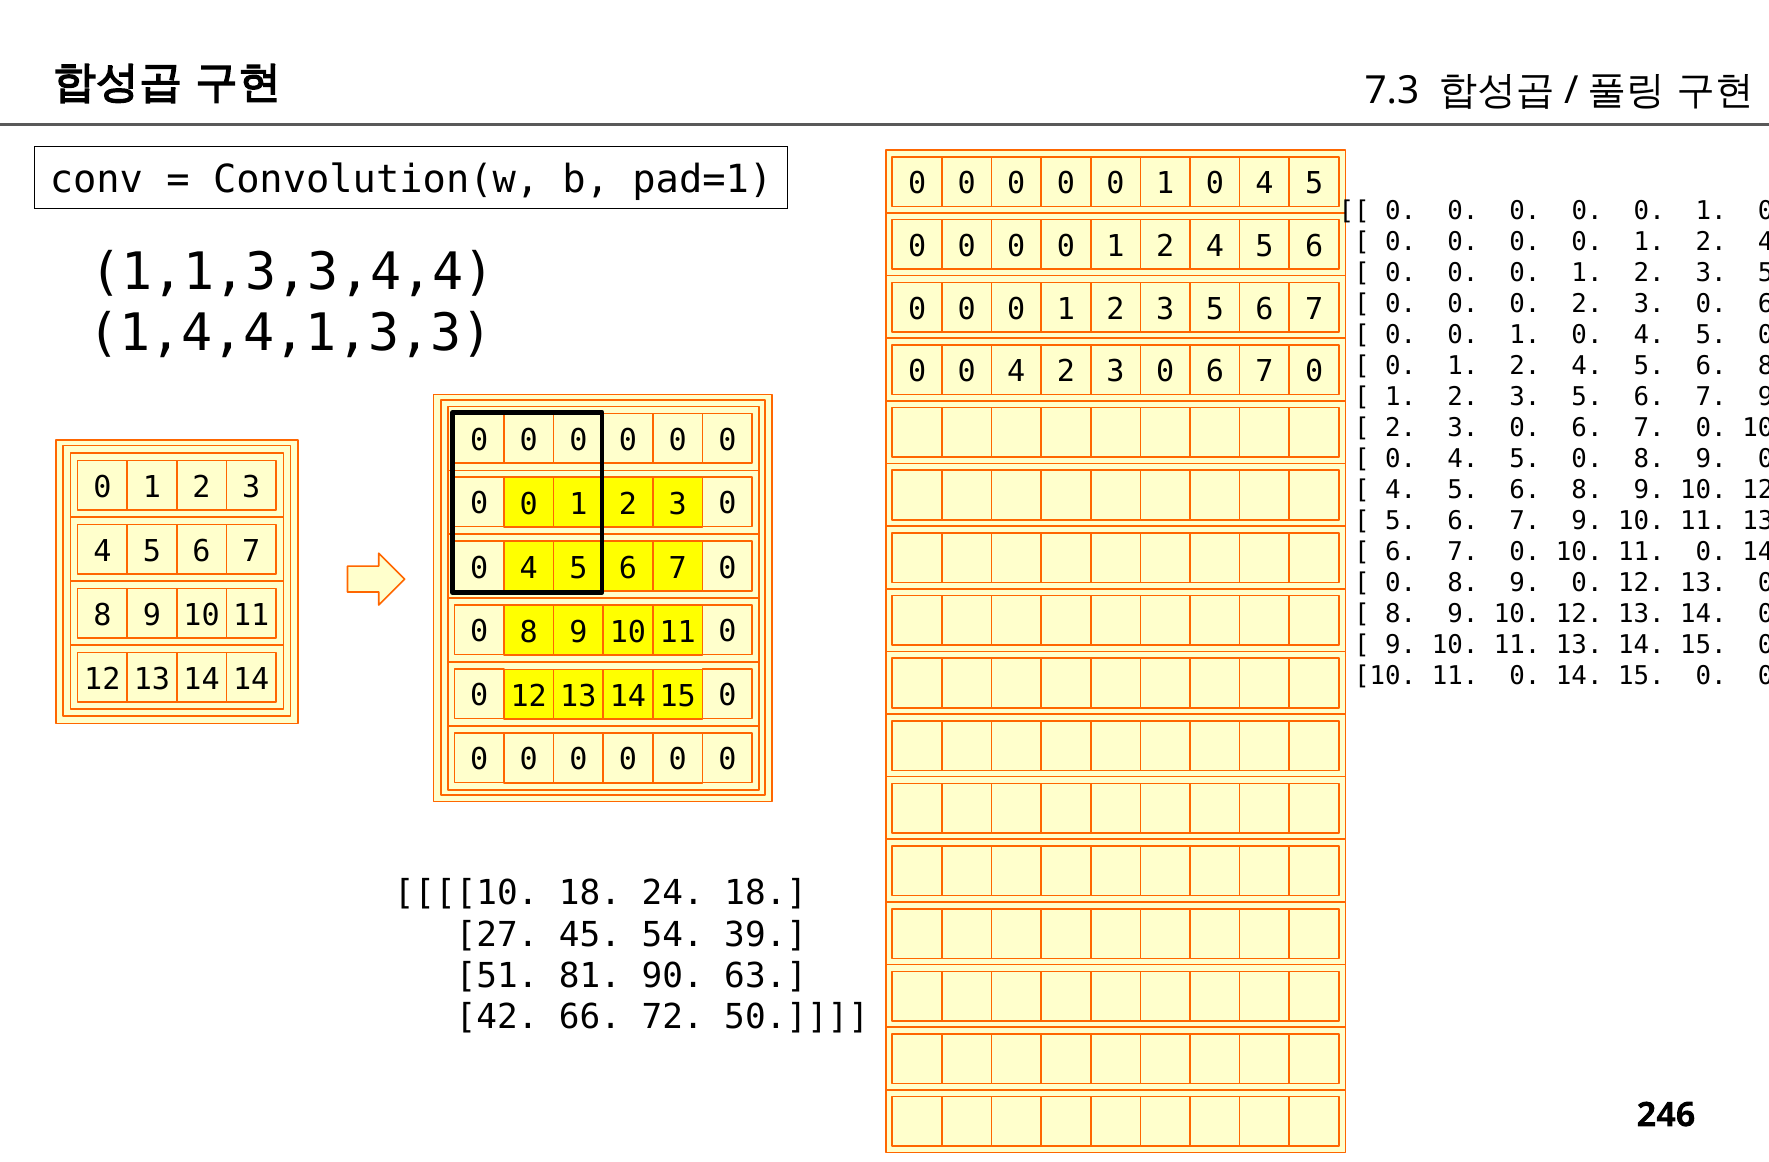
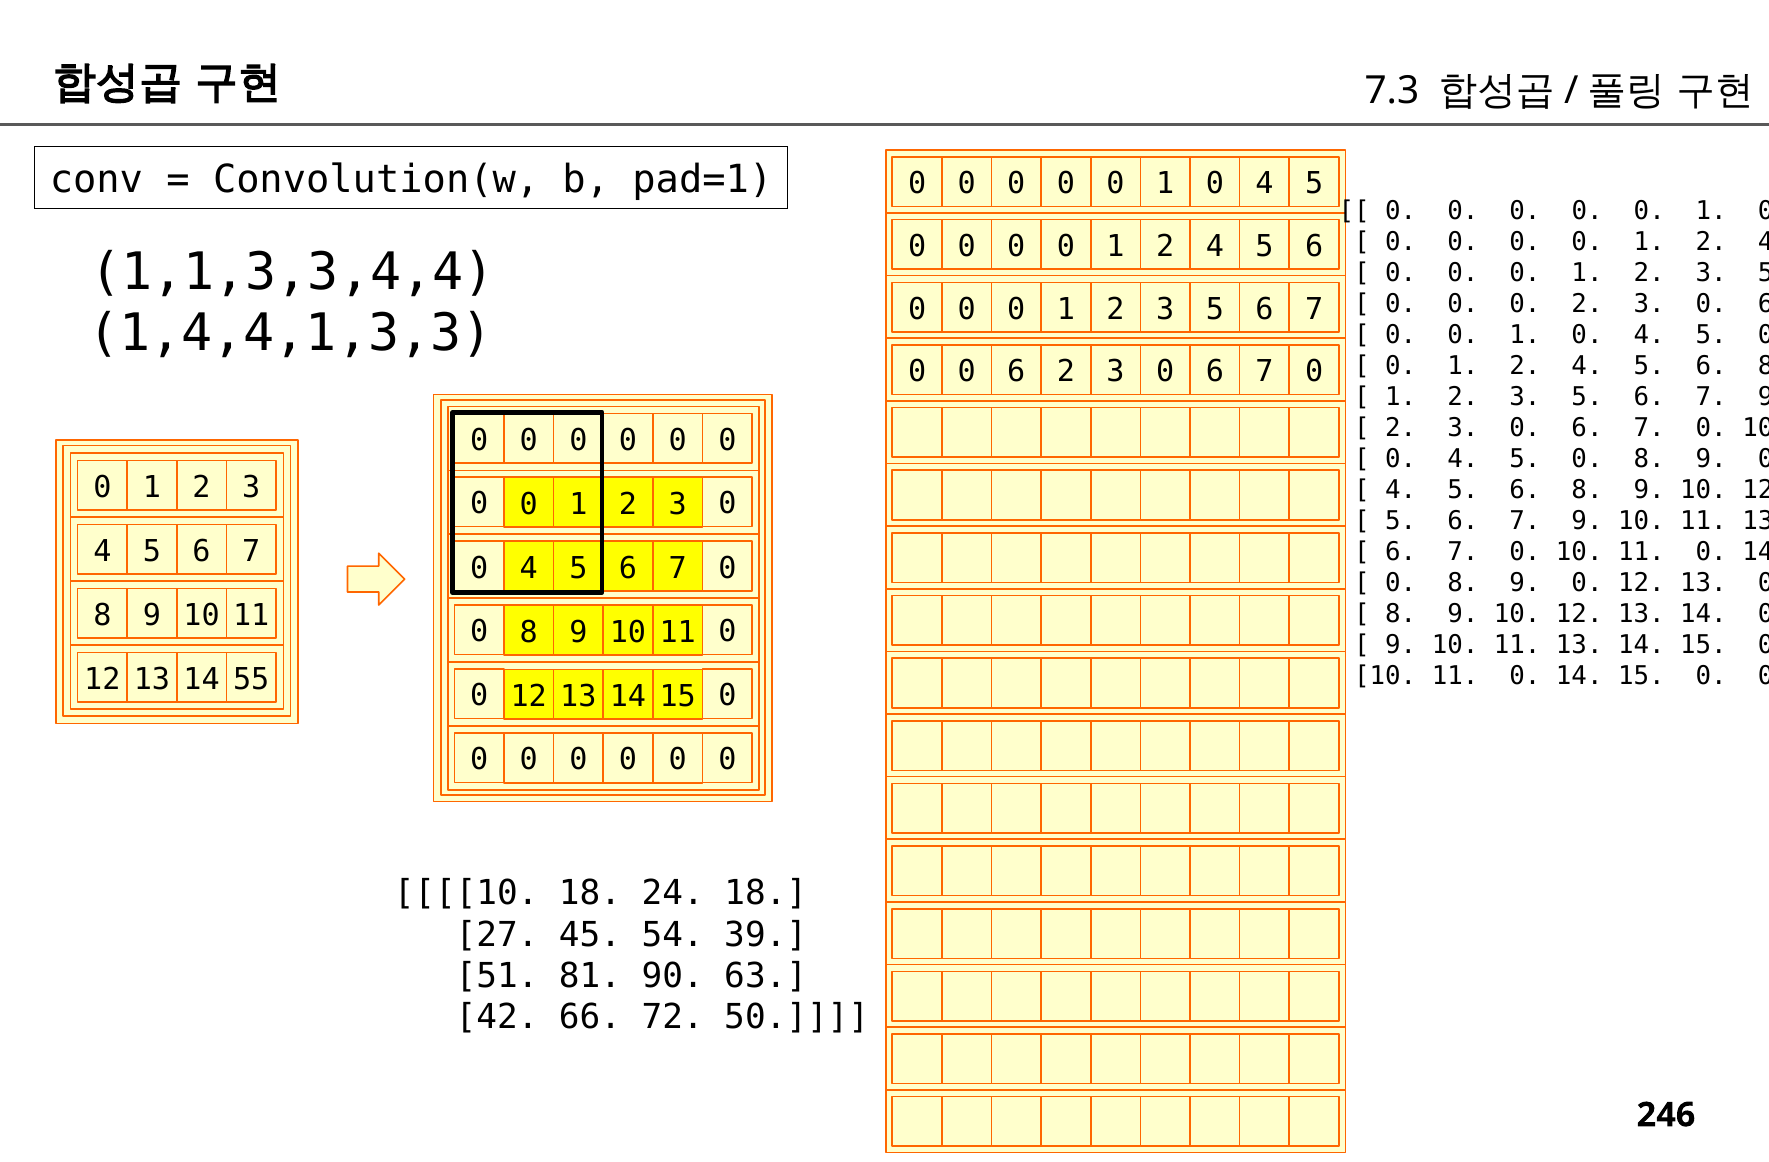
0 0 4: 4 -> 6
14 14: 14 -> 55
